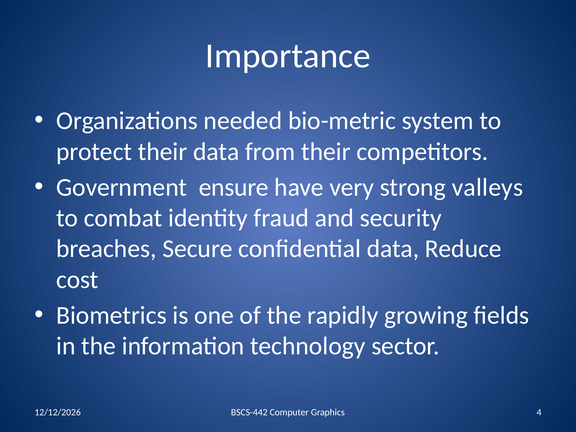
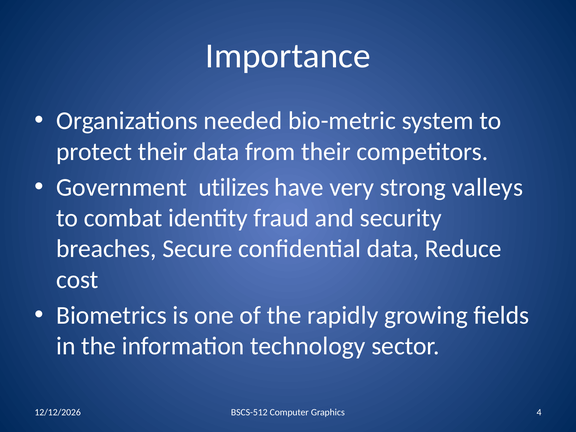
ensure: ensure -> utilizes
BSCS-442: BSCS-442 -> BSCS-512
